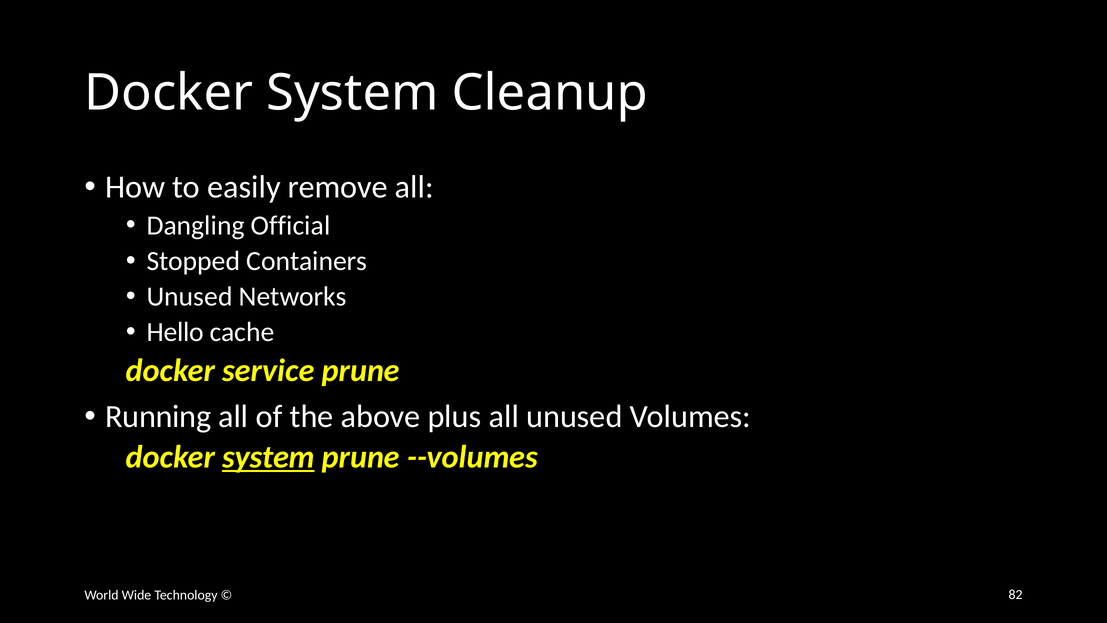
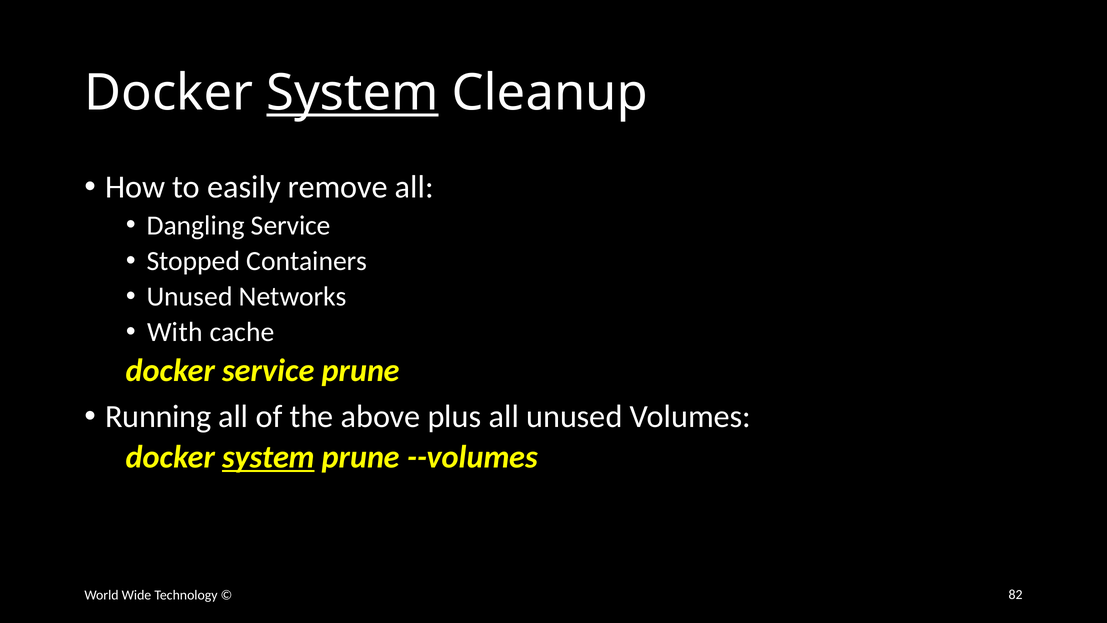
System at (352, 93) underline: none -> present
Dangling Official: Official -> Service
Hello: Hello -> With
